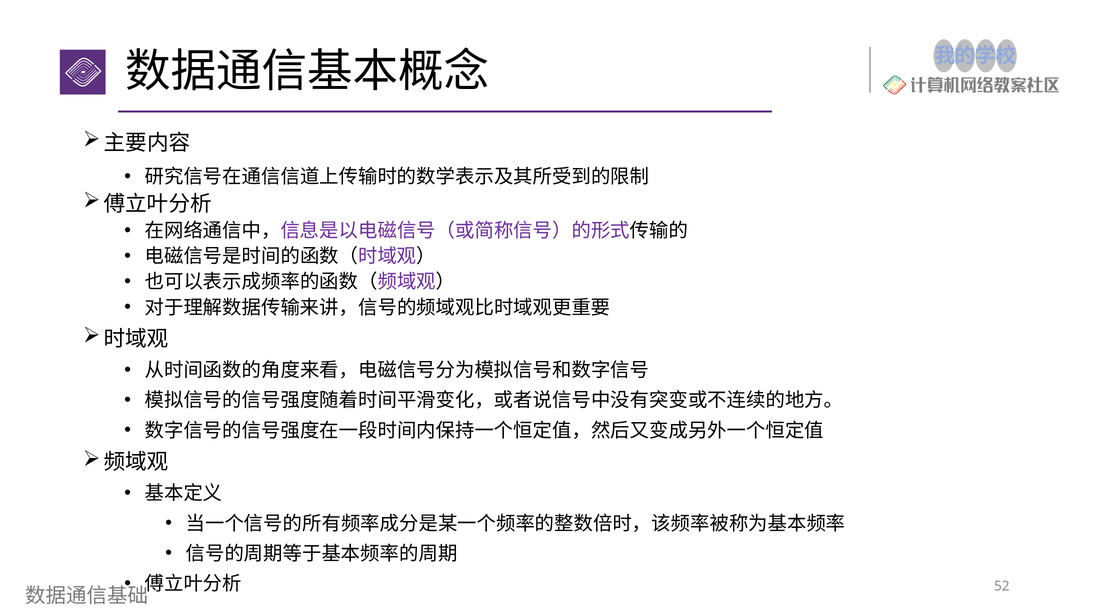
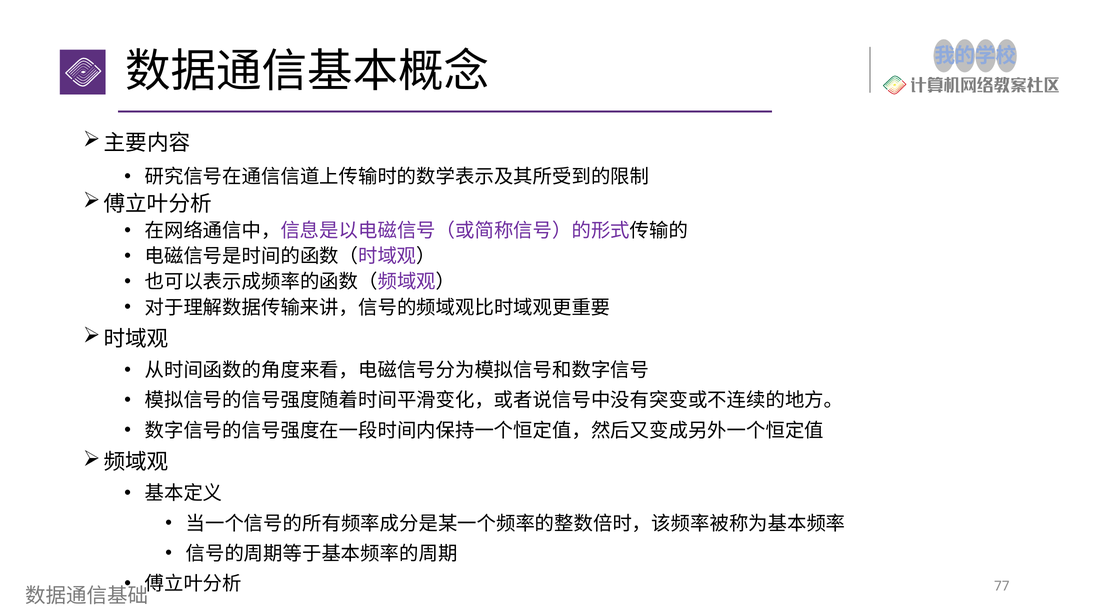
52: 52 -> 77
